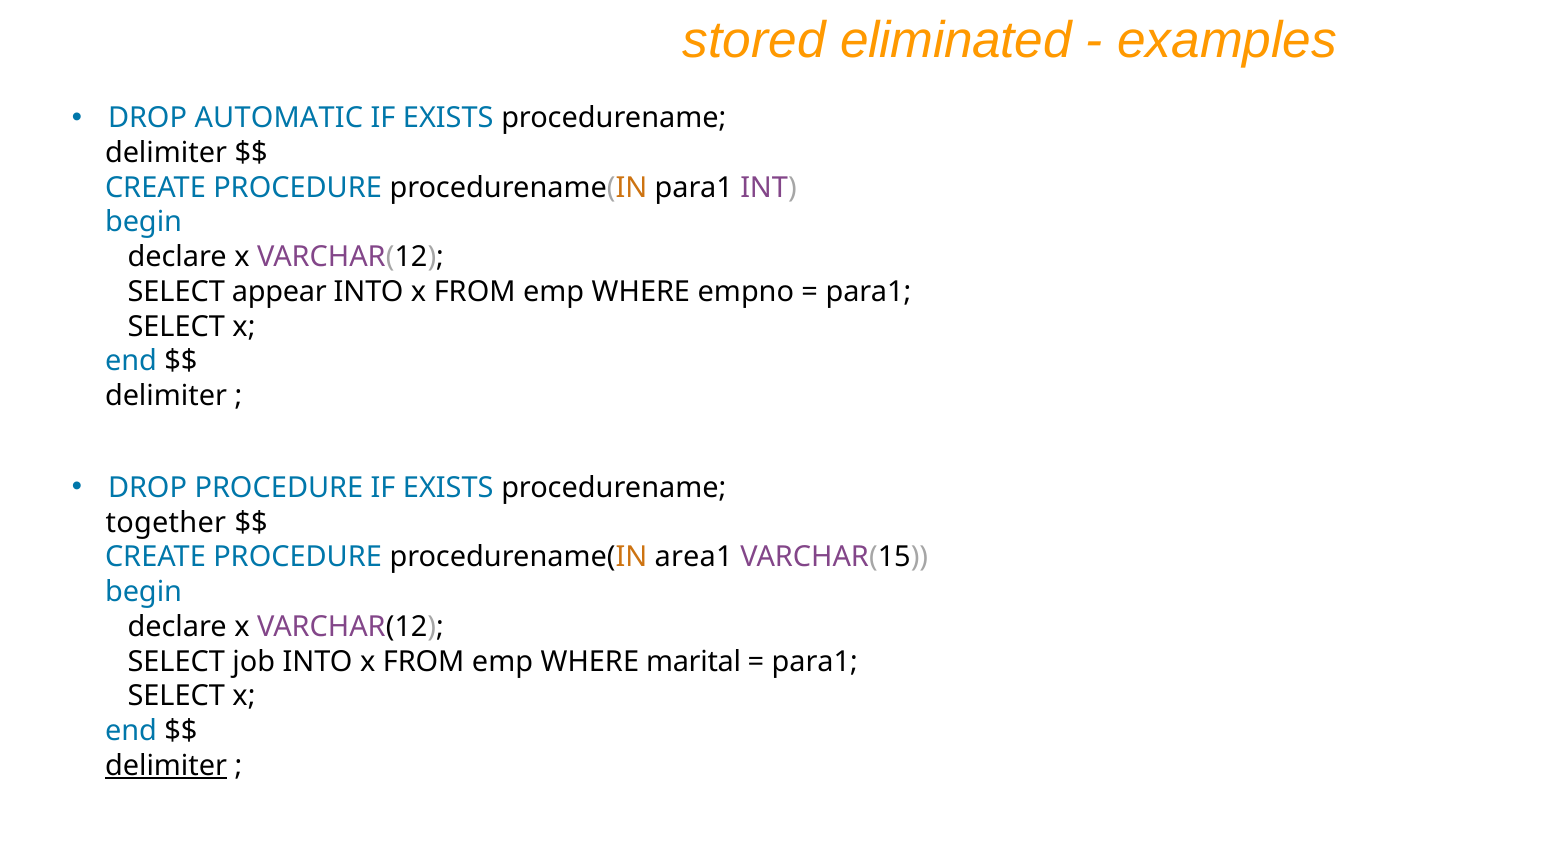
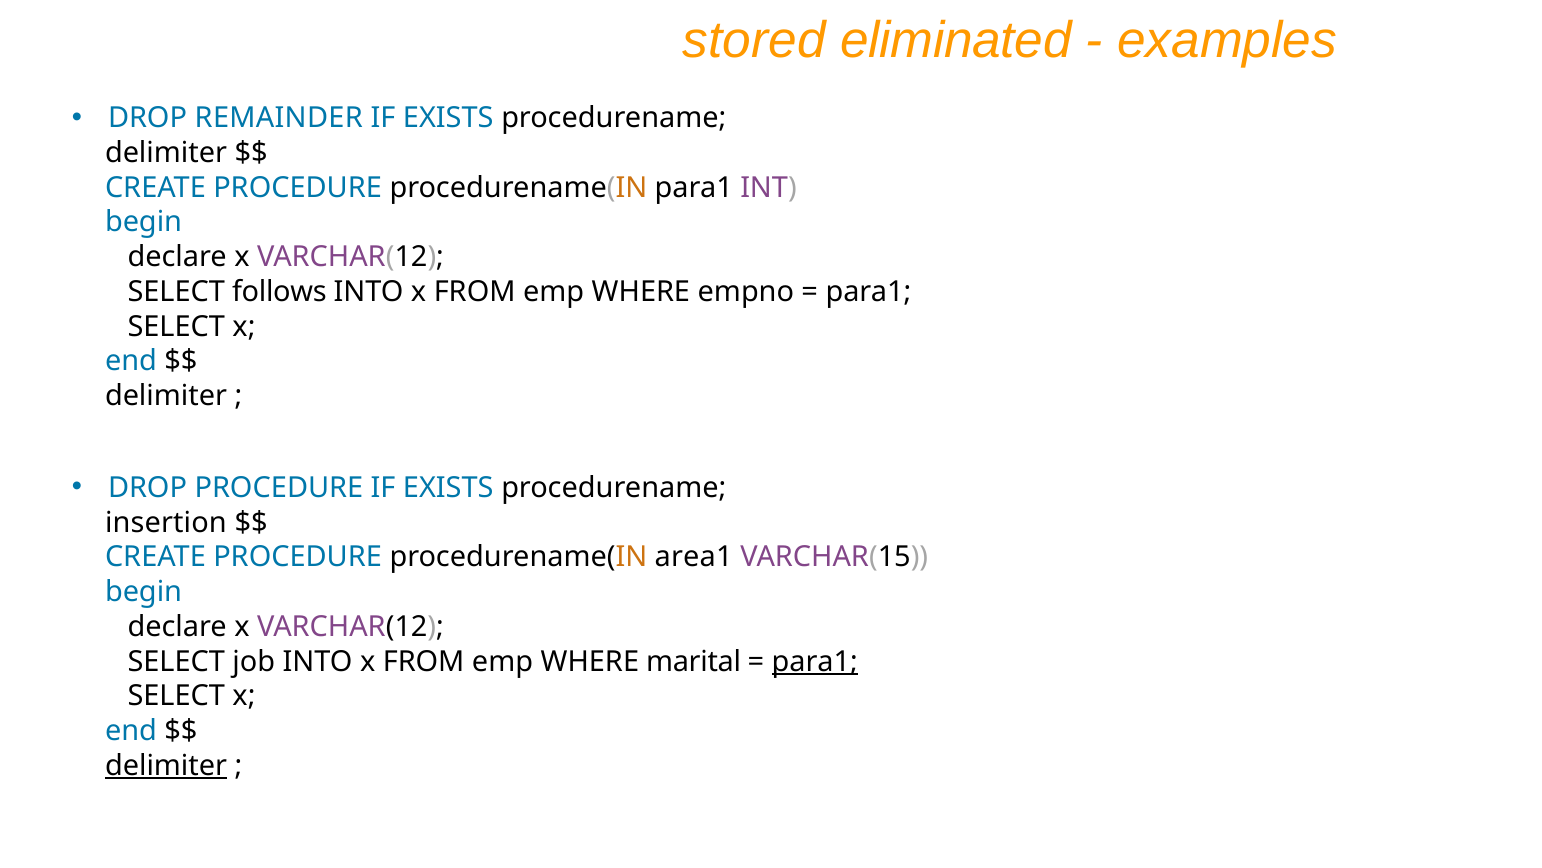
AUTOMATIC: AUTOMATIC -> REMAINDER
appear: appear -> follows
together: together -> insertion
para1 at (815, 661) underline: none -> present
